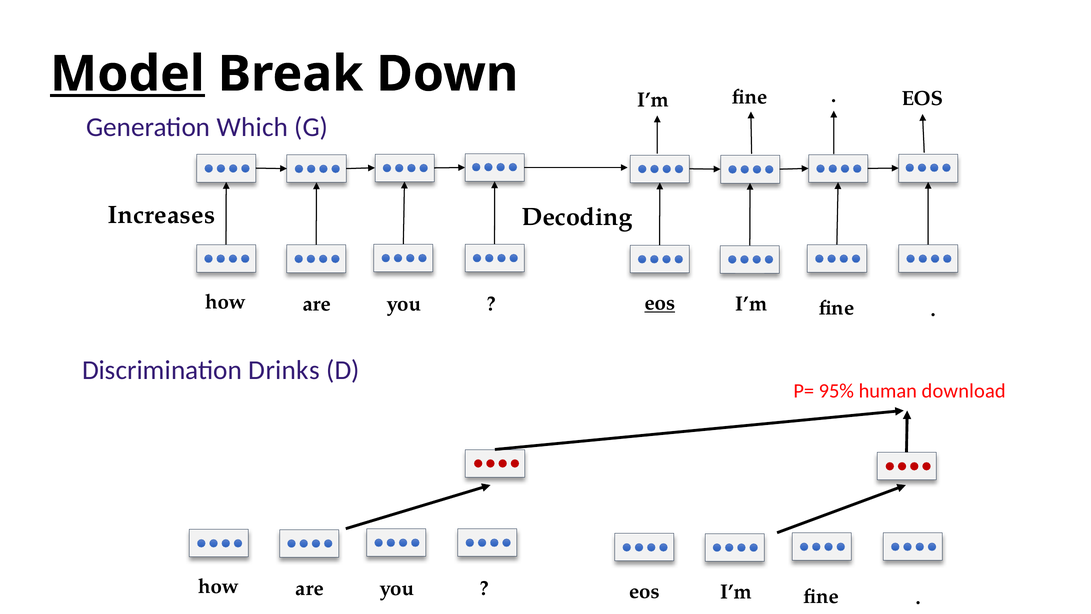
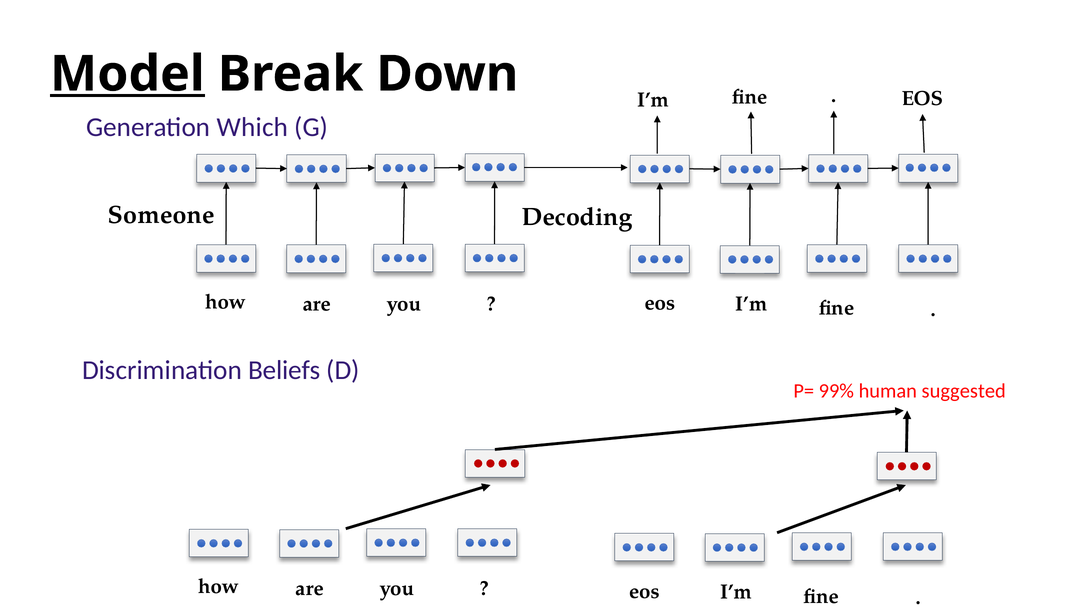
Increases: Increases -> Someone
eos at (660, 303) underline: present -> none
Drinks: Drinks -> Beliefs
95%: 95% -> 99%
download: download -> suggested
